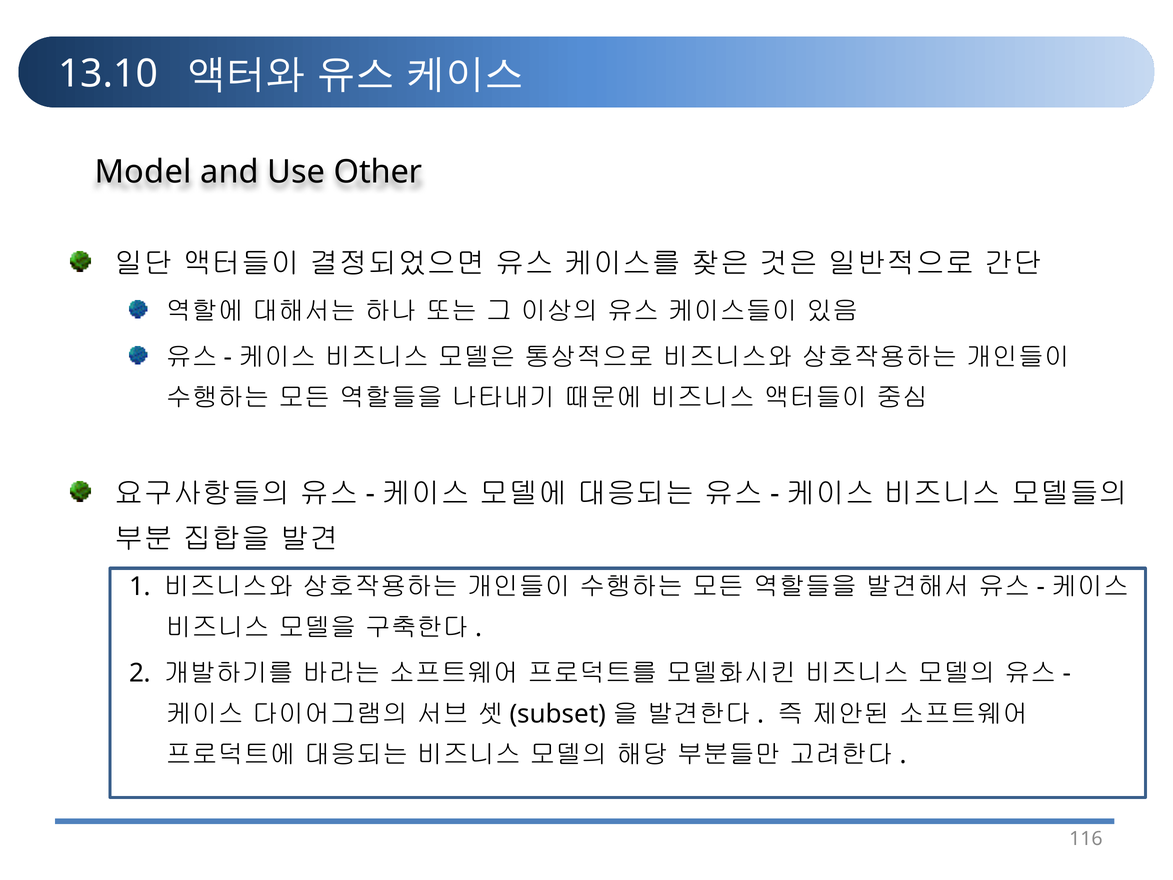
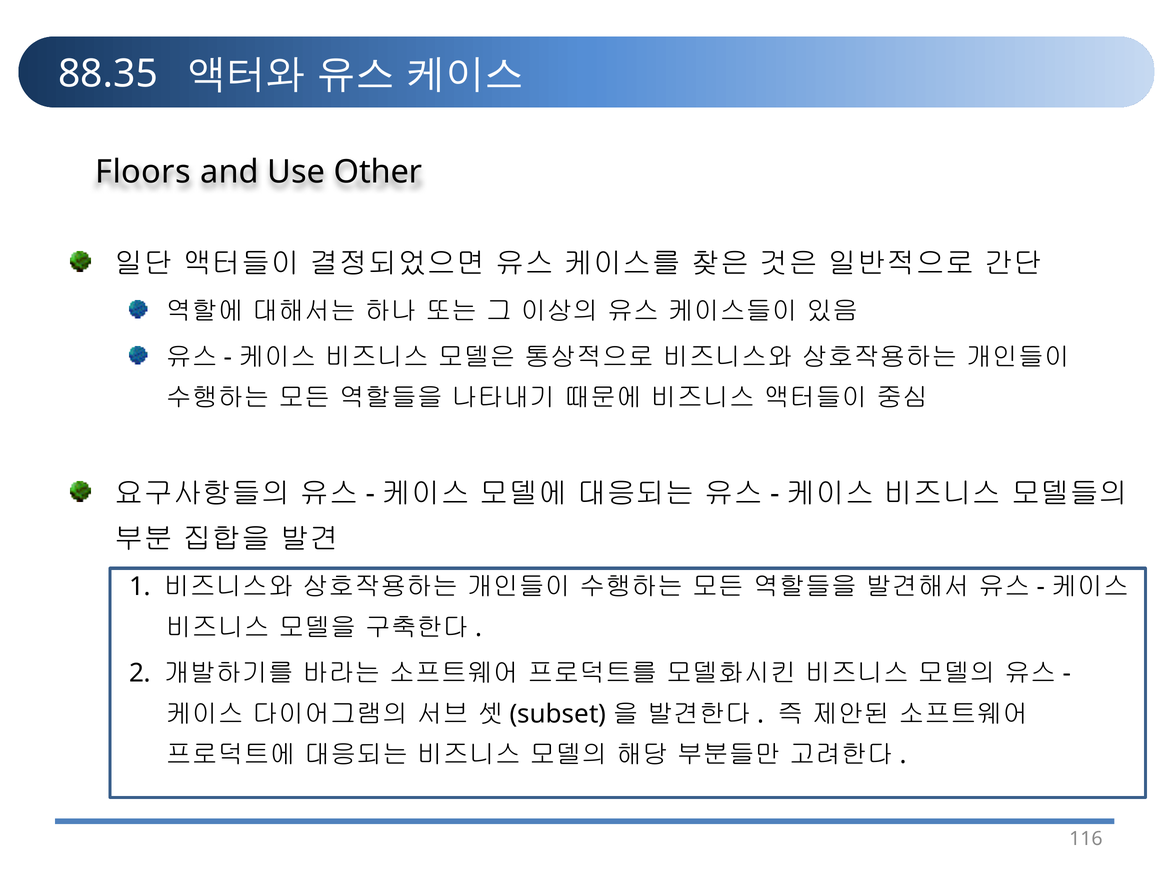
13.10: 13.10 -> 88.35
Model: Model -> Floors
